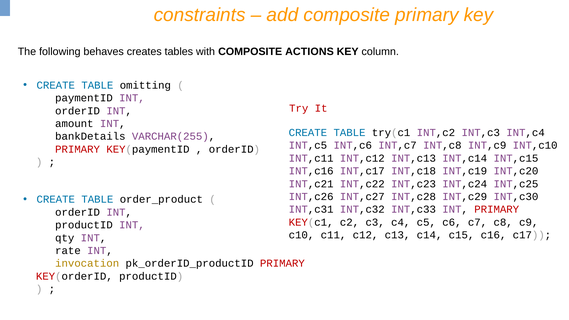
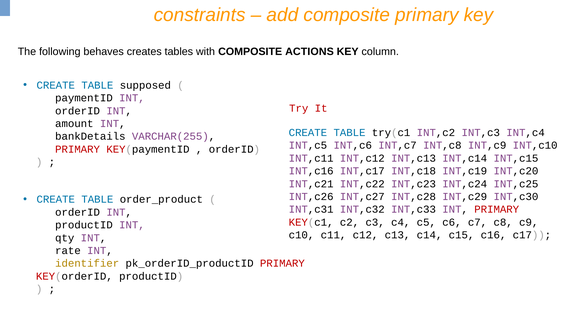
omitting: omitting -> supposed
invocation: invocation -> identifier
